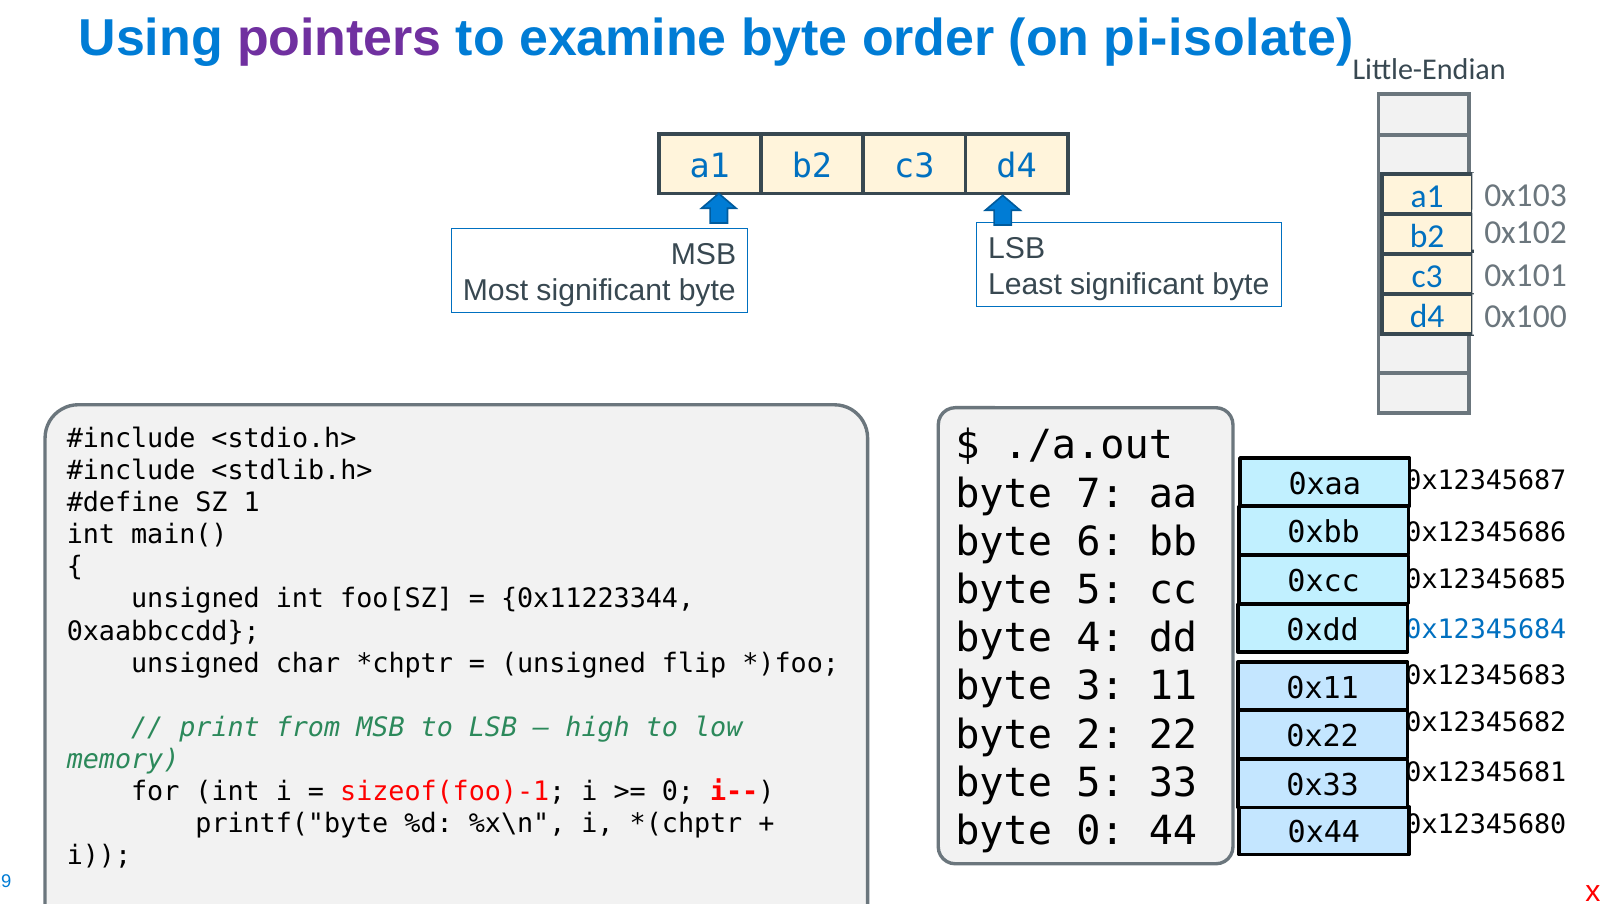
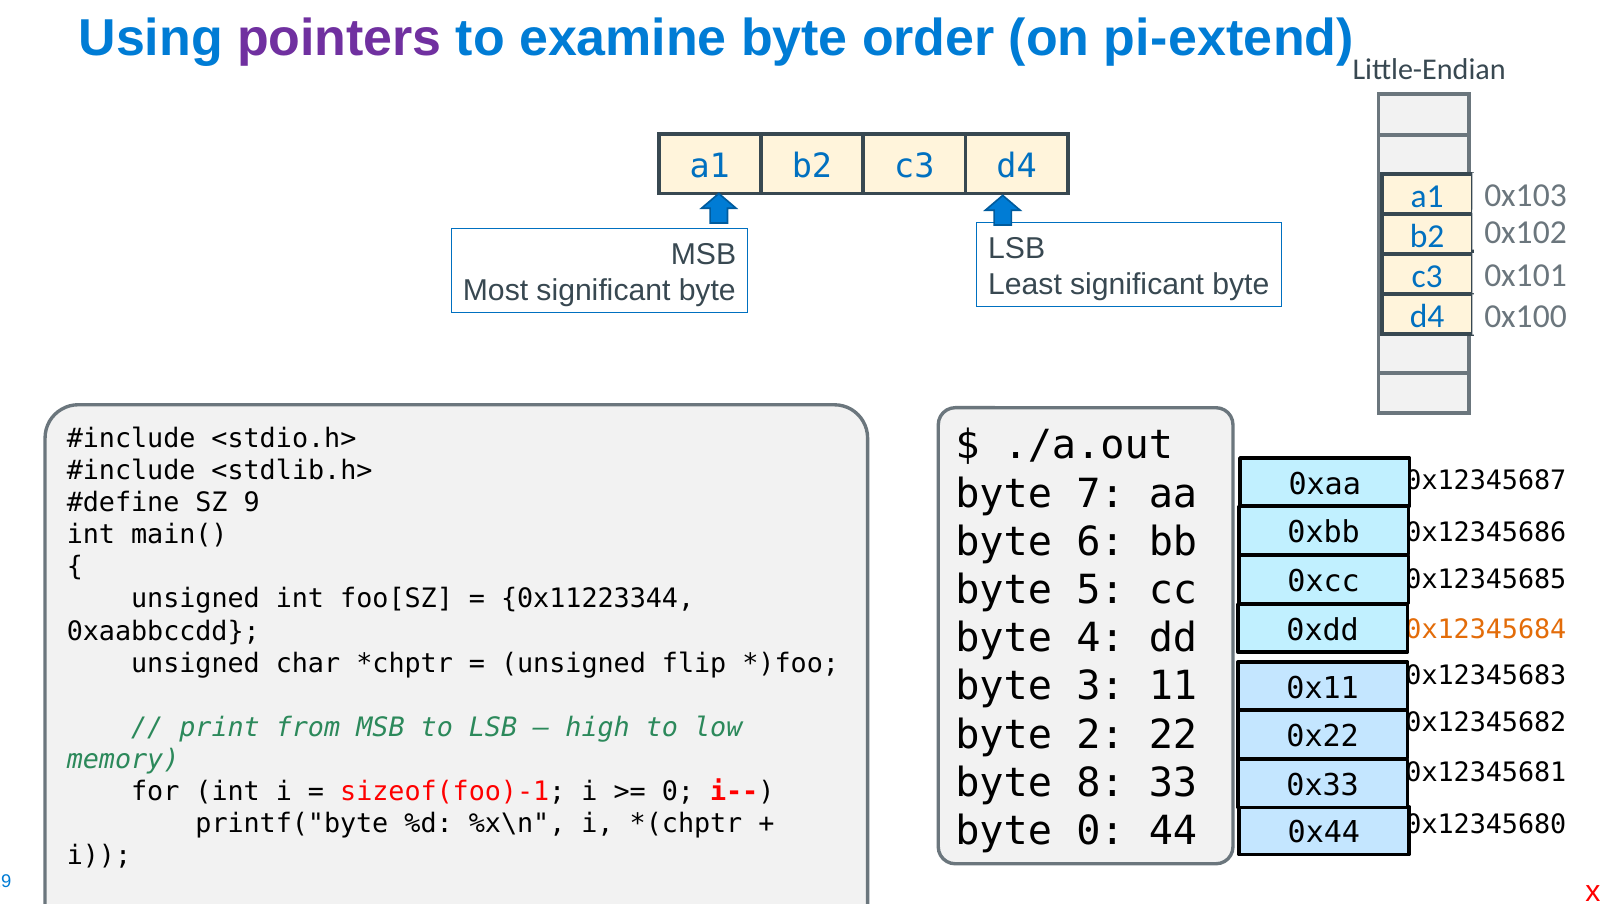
pi-isolate: pi-isolate -> pi-extend
1: 1 -> 9
0x12345684 colour: blue -> orange
5 at (1100, 784): 5 -> 8
